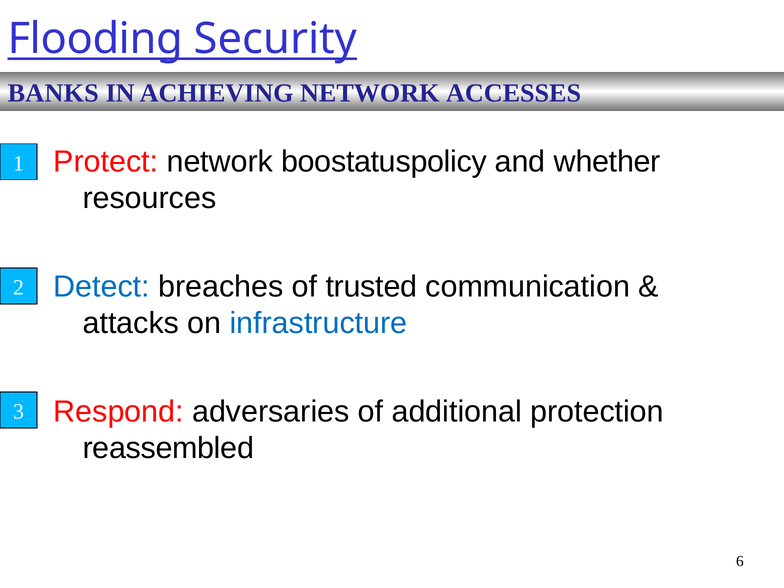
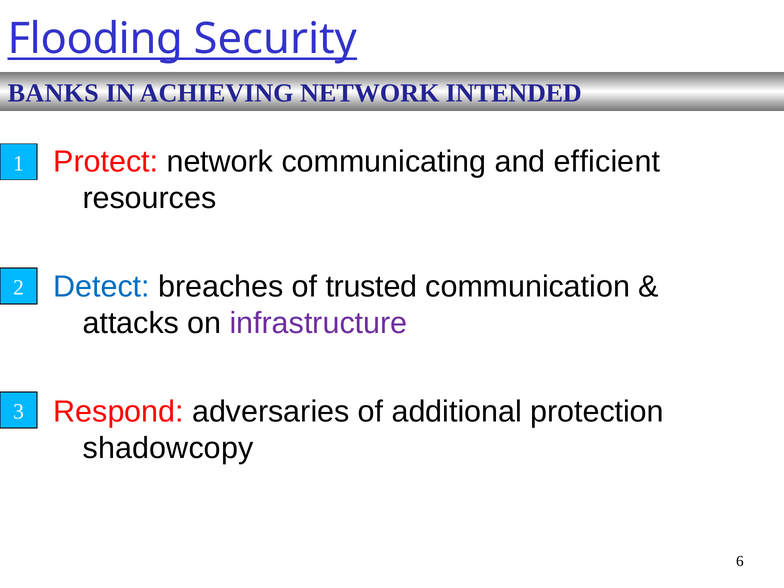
ACCESSES: ACCESSES -> INTENDED
boostatuspolicy: boostatuspolicy -> communicating
whether: whether -> efficient
infrastructure colour: blue -> purple
reassembled: reassembled -> shadowcopy
